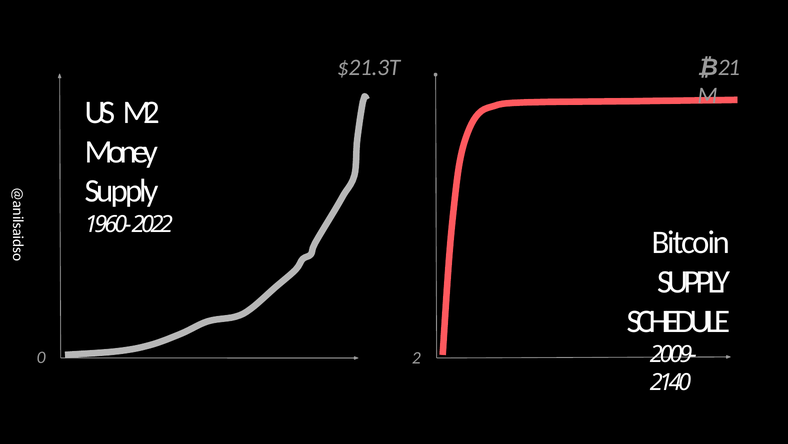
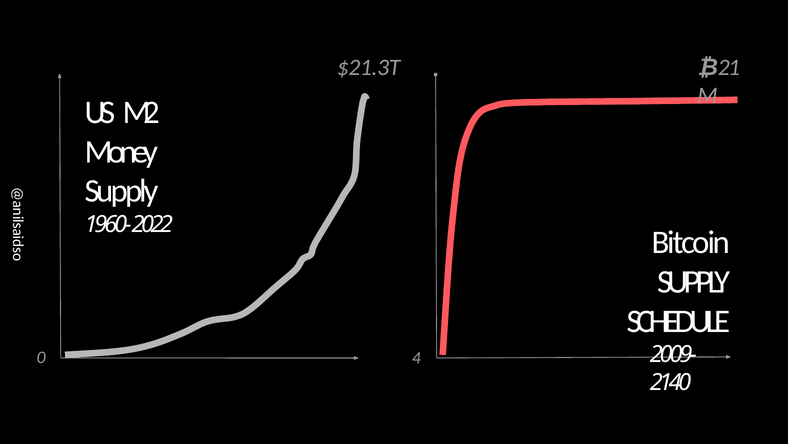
2: 2 -> 4
